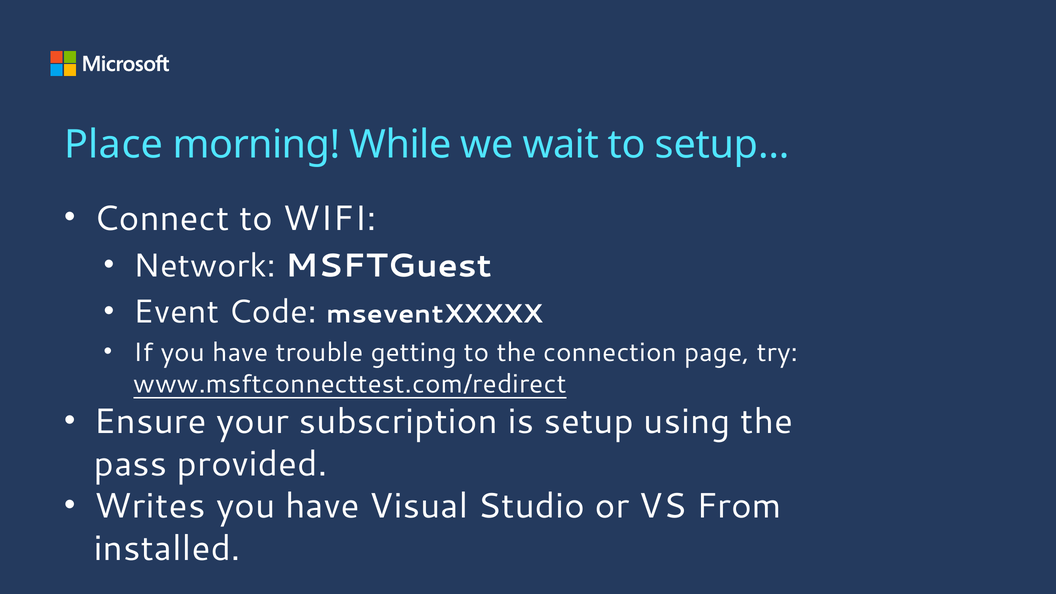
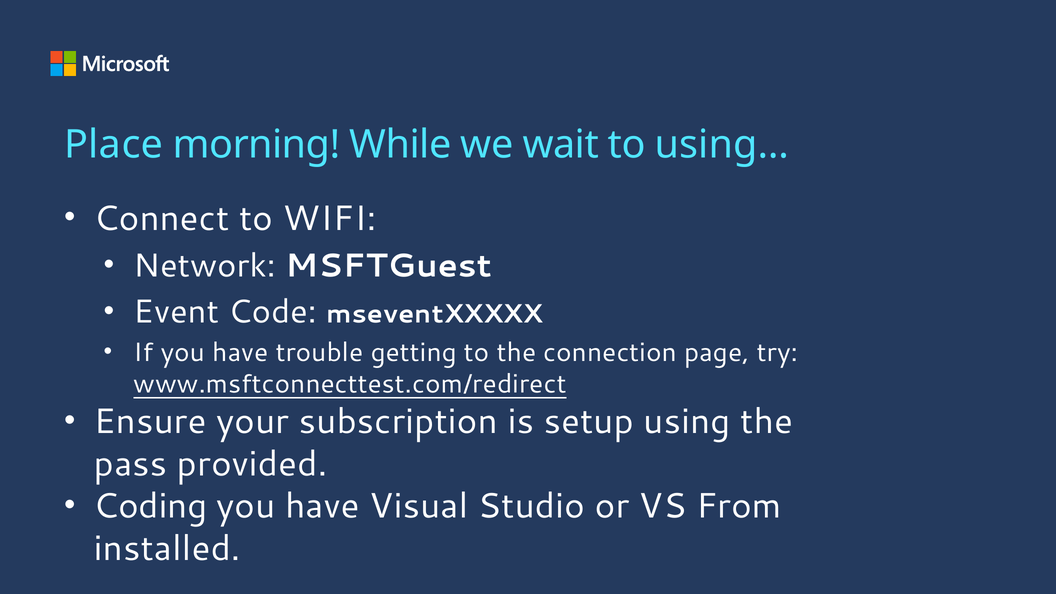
setup…: setup… -> using…
Writes: Writes -> Coding
